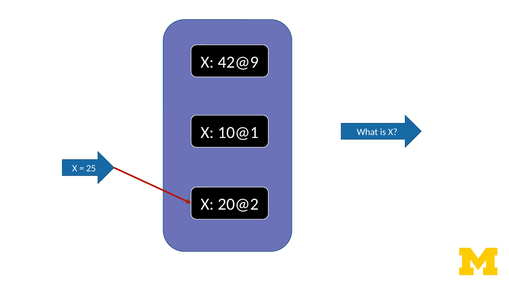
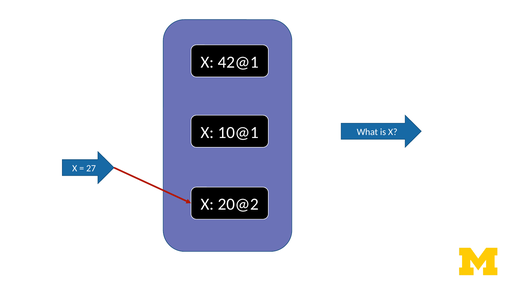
42@9: 42@9 -> 42@1
25: 25 -> 27
